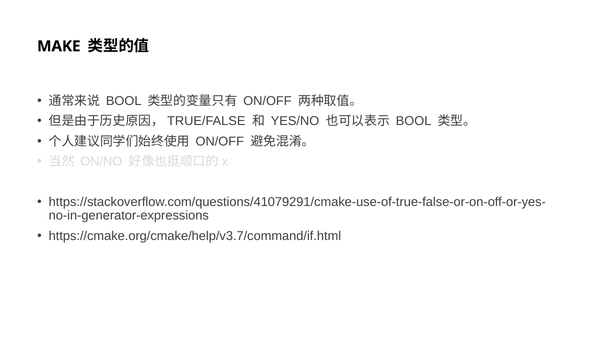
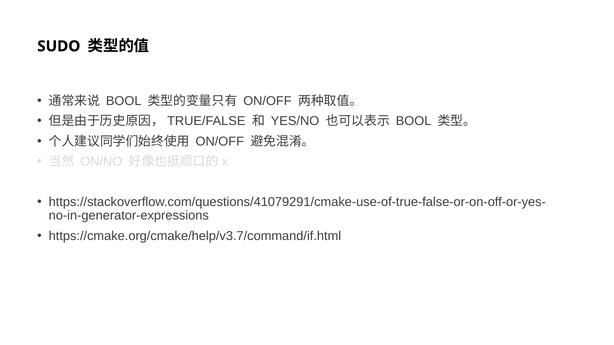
MAKE: MAKE -> SUDO
